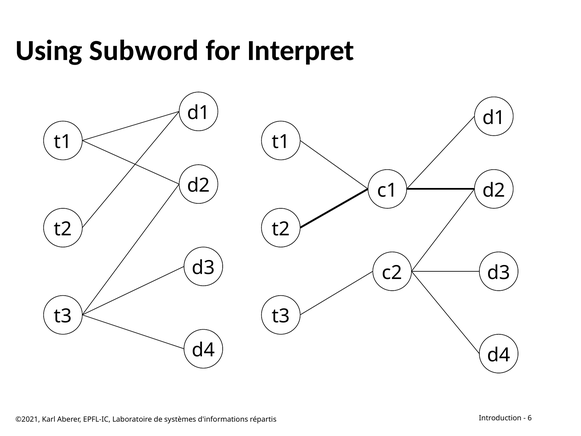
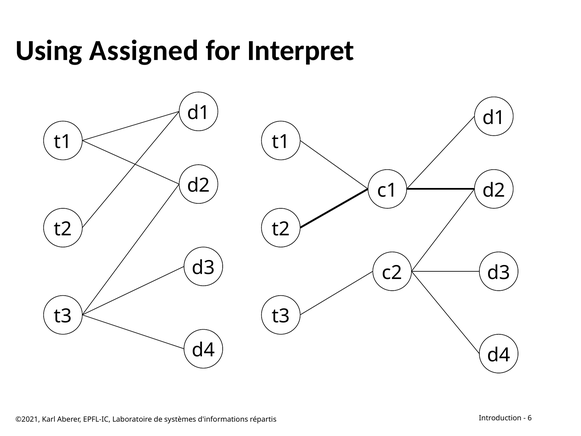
Subword: Subword -> Assigned
